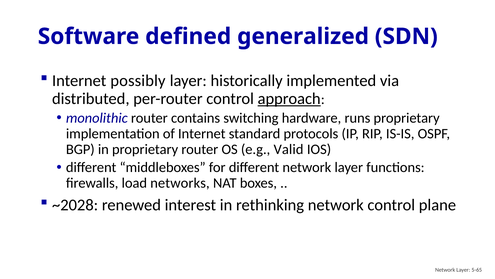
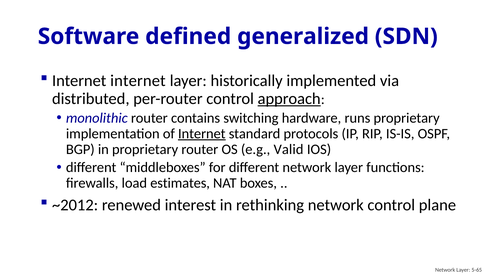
Internet possibly: possibly -> internet
Internet at (202, 133) underline: none -> present
networks: networks -> estimates
~2028: ~2028 -> ~2012
